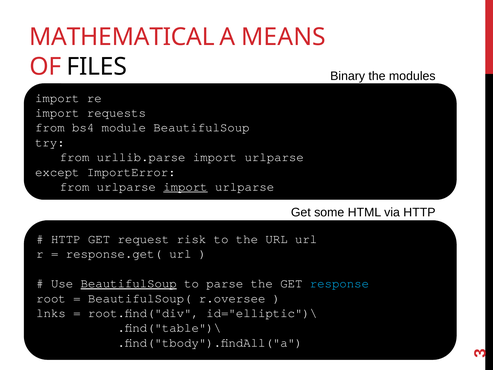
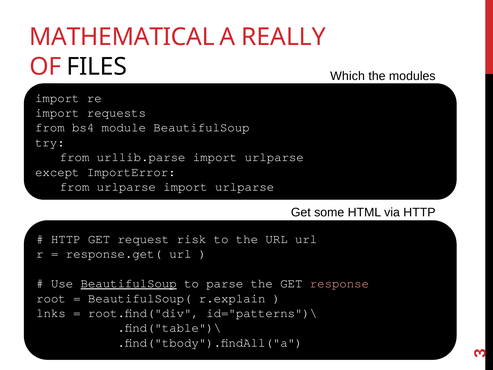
MEANS: MEANS -> REALLY
Binary: Binary -> Which
import at (185, 187) underline: present -> none
response colour: light blue -> pink
r.oversee: r.oversee -> r.explain
id="elliptic")\: id="elliptic")\ -> id="patterns")\
